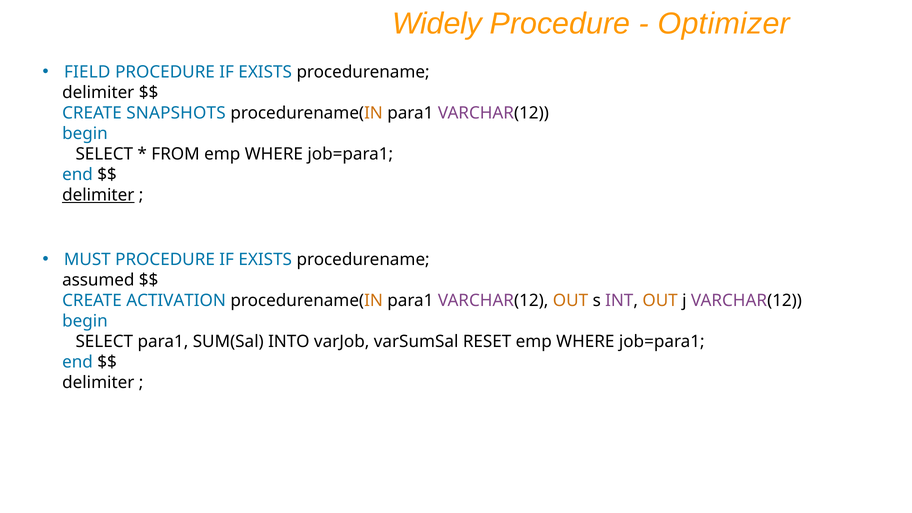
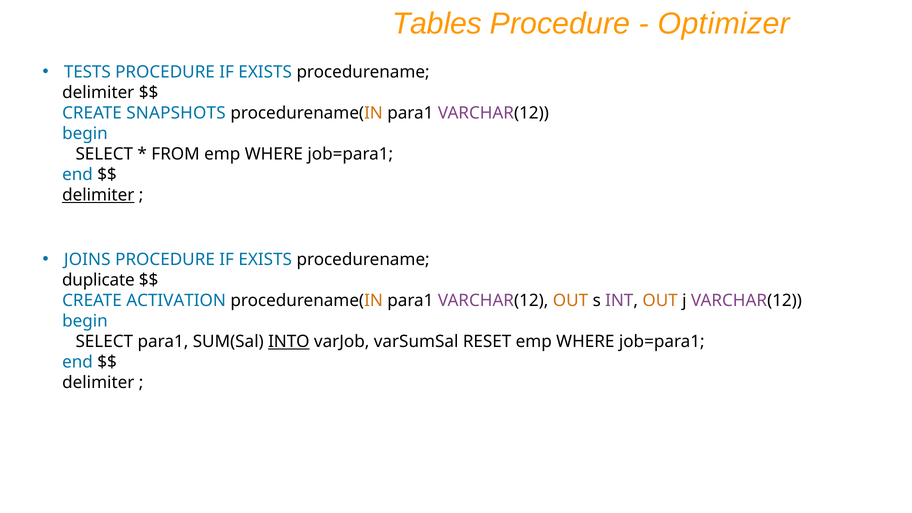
Widely: Widely -> Tables
FIELD: FIELD -> TESTS
MUST: MUST -> JOINS
assumed: assumed -> duplicate
INTO underline: none -> present
